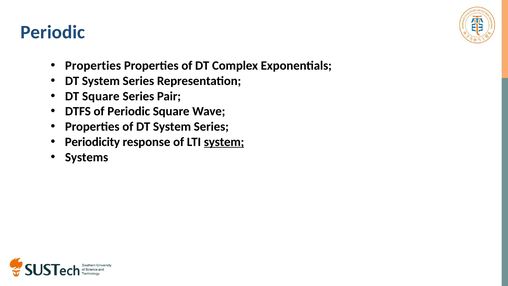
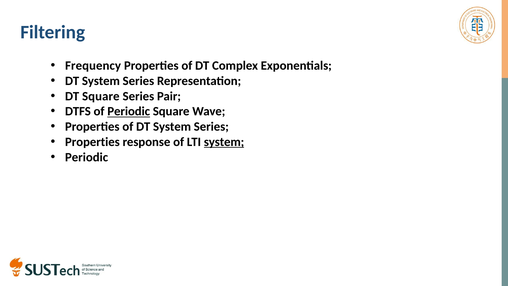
Periodic at (53, 32): Periodic -> Filtering
Properties at (93, 66): Properties -> Frequency
Periodic at (129, 111) underline: none -> present
Periodicity at (92, 142): Periodicity -> Properties
Systems at (87, 157): Systems -> Periodic
